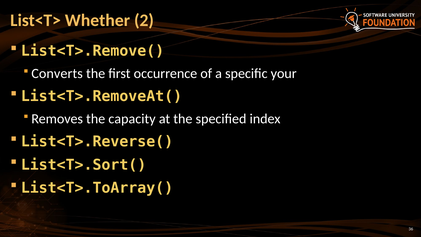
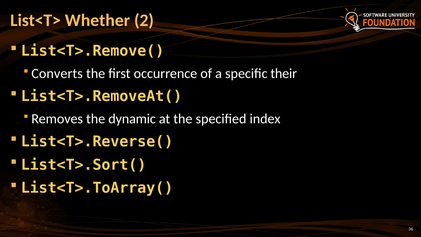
your: your -> their
capacity: capacity -> dynamic
